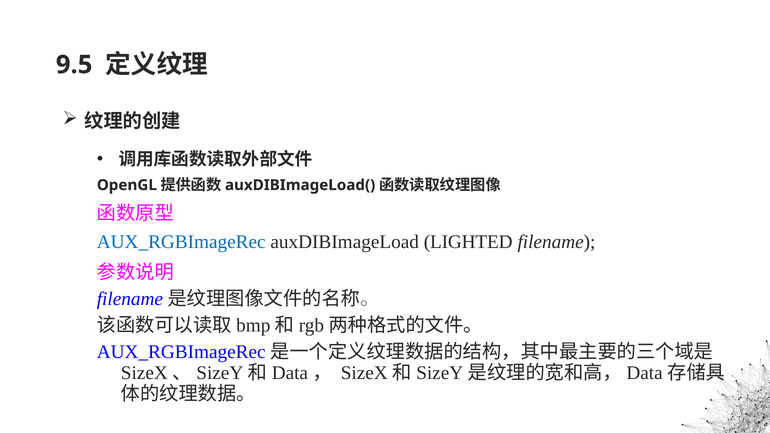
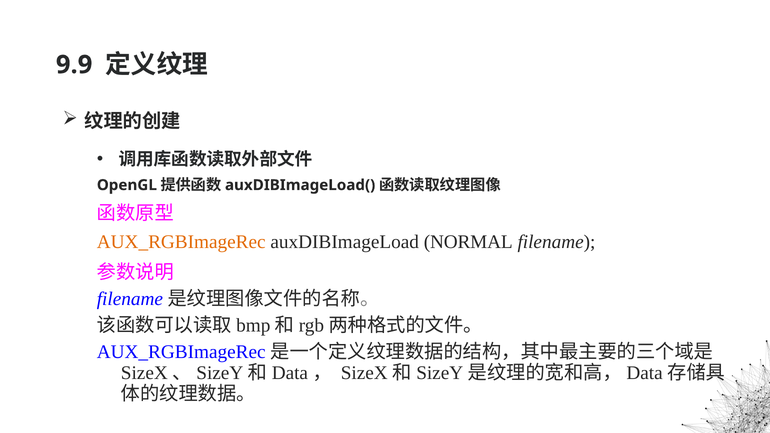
9.5: 9.5 -> 9.9
AUX_RGBImageRec colour: blue -> orange
LIGHTED: LIGHTED -> NORMAL
